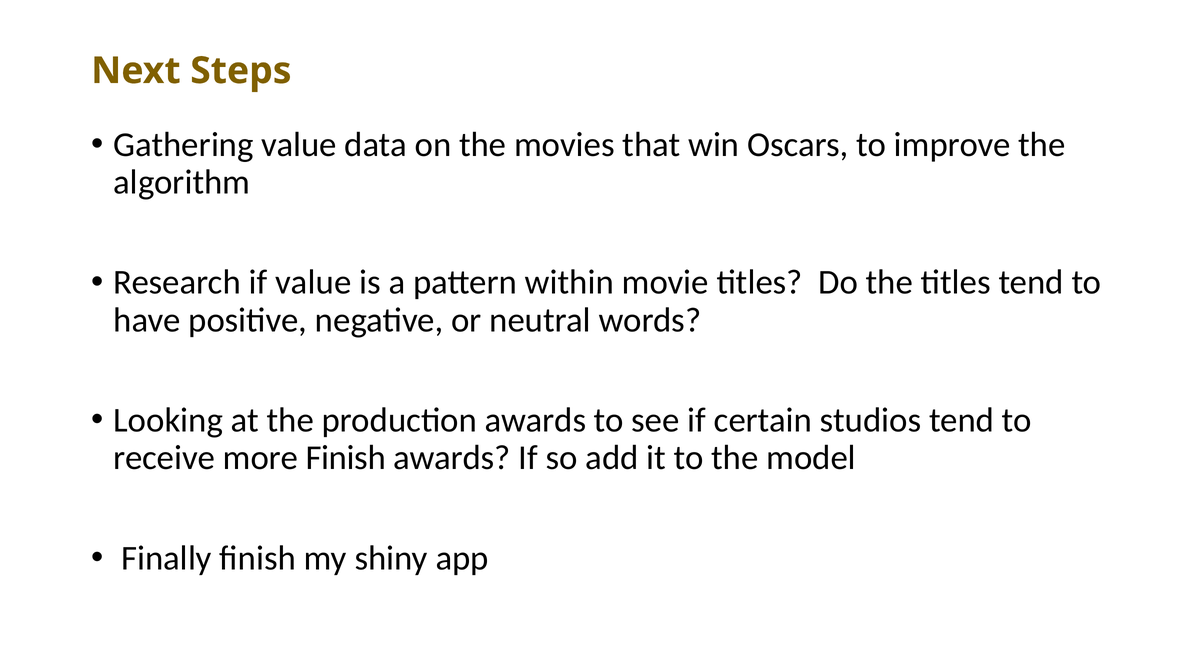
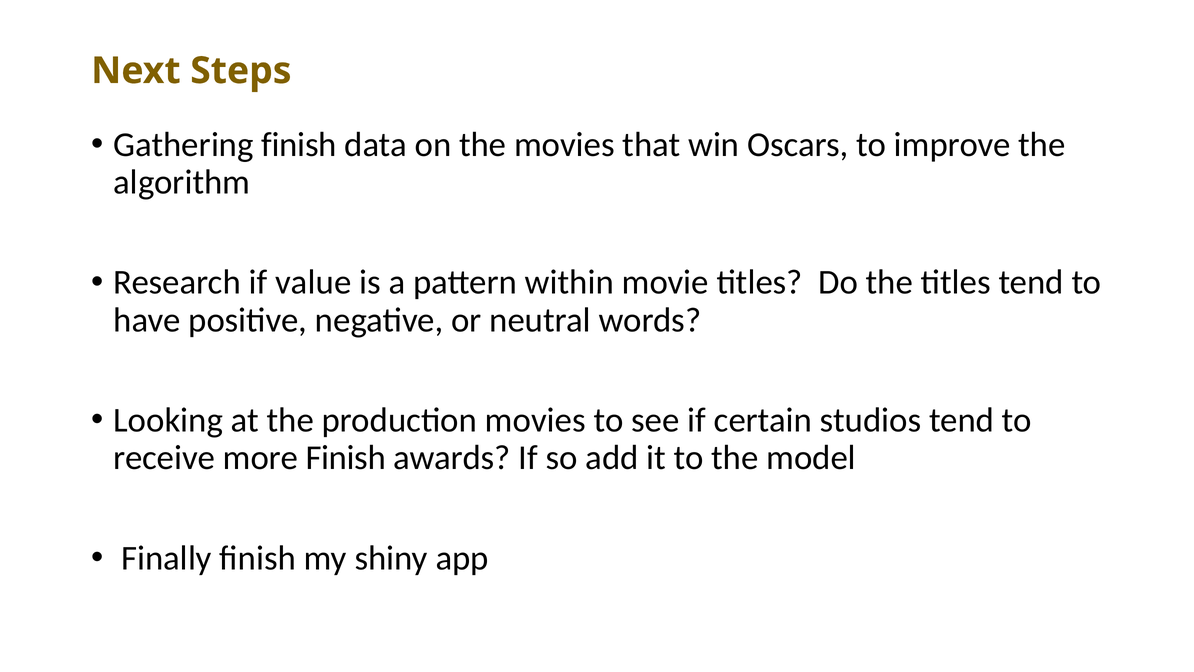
Gathering value: value -> finish
production awards: awards -> movies
